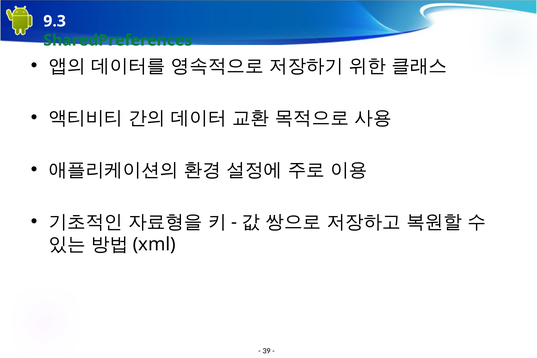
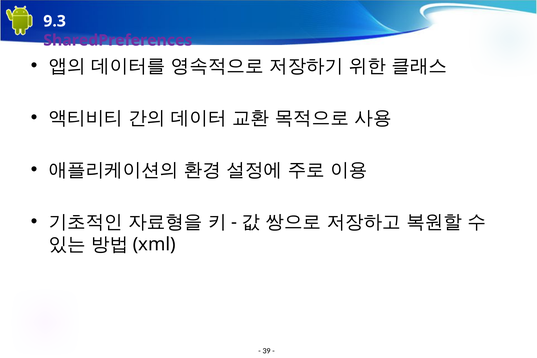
SharedPreferences colour: green -> purple
